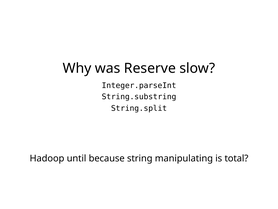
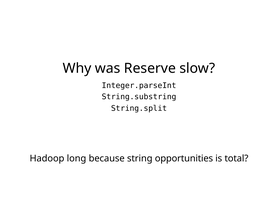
until: until -> long
manipulating: manipulating -> opportunities
